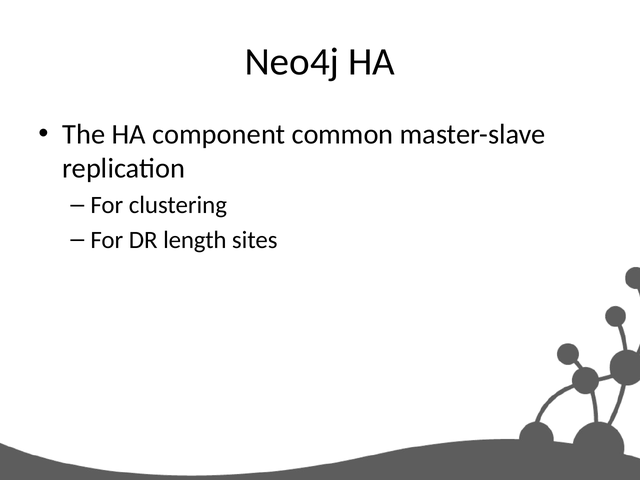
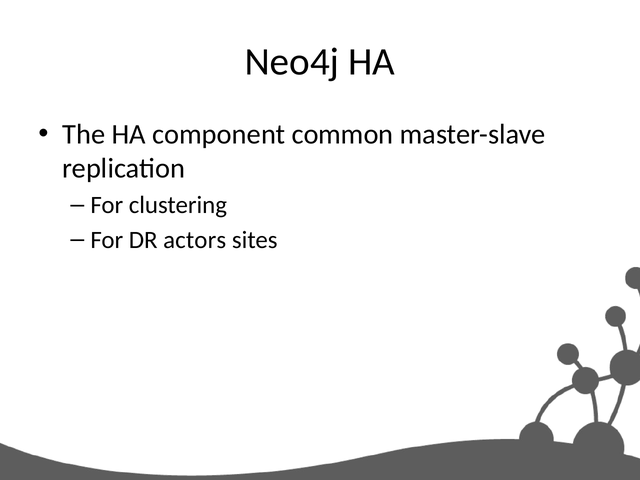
length: length -> actors
